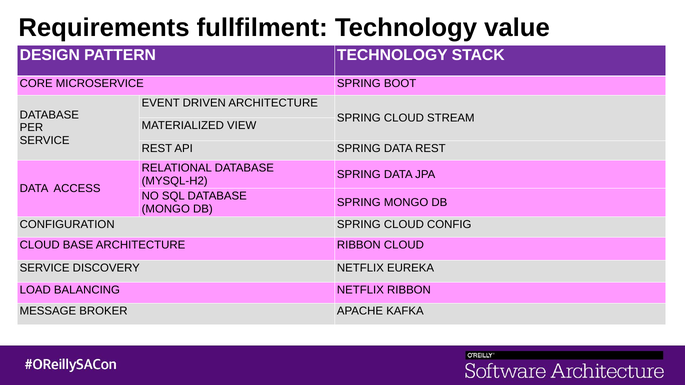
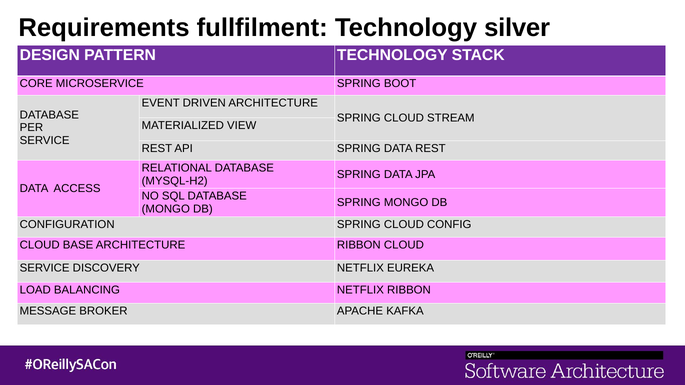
value: value -> silver
